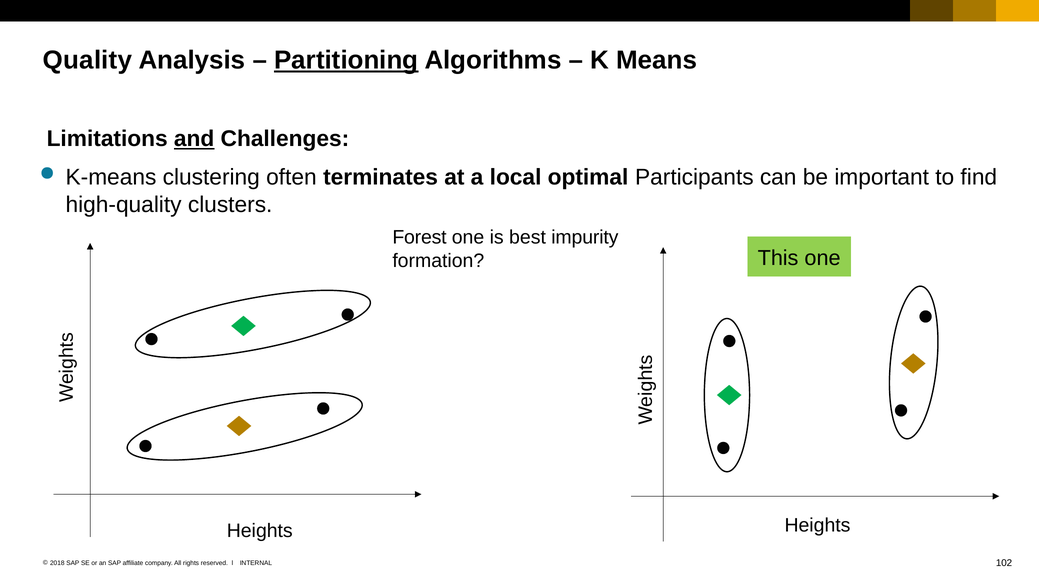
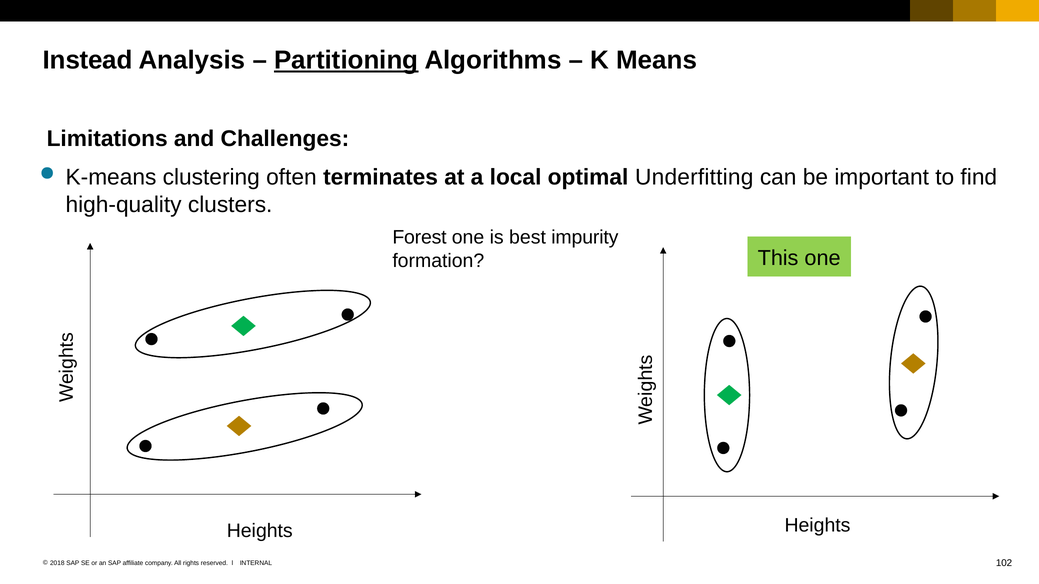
Quality: Quality -> Instead
and underline: present -> none
Participants: Participants -> Underfitting
